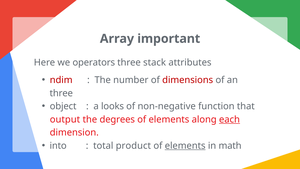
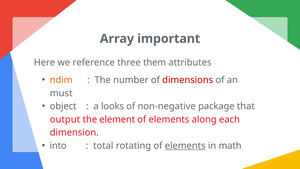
operators: operators -> reference
stack: stack -> them
ndim colour: red -> orange
three at (61, 93): three -> must
function: function -> package
degrees: degrees -> element
each underline: present -> none
product: product -> rotating
